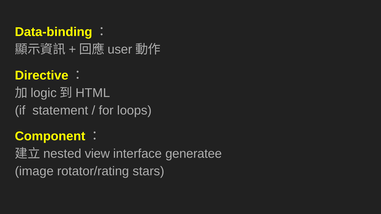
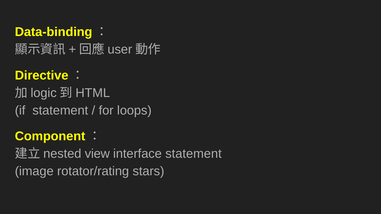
interface generatee: generatee -> statement
